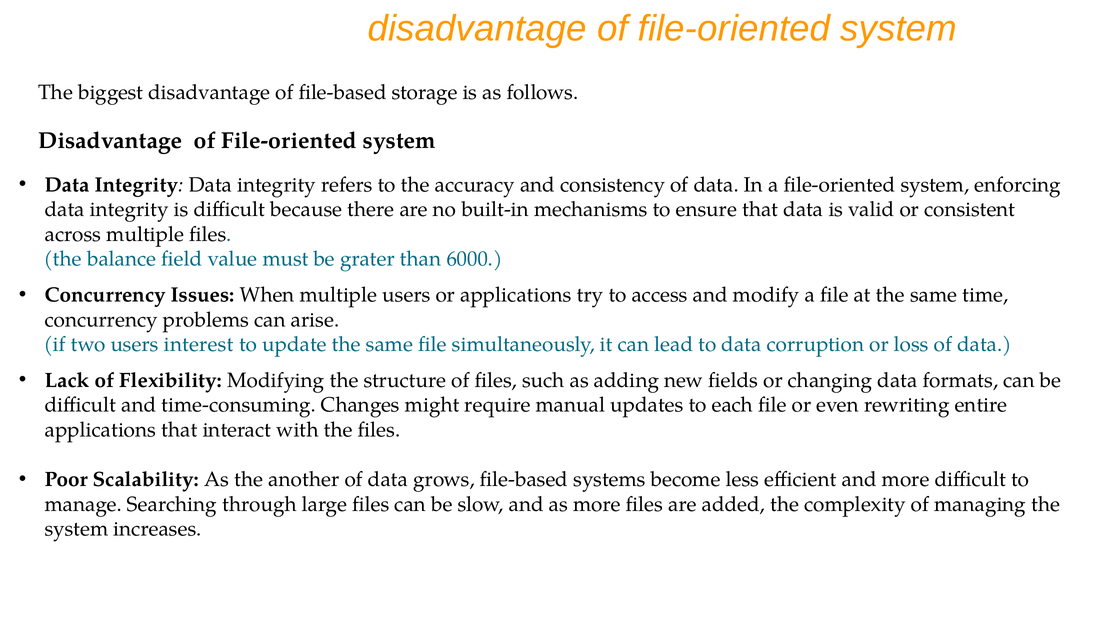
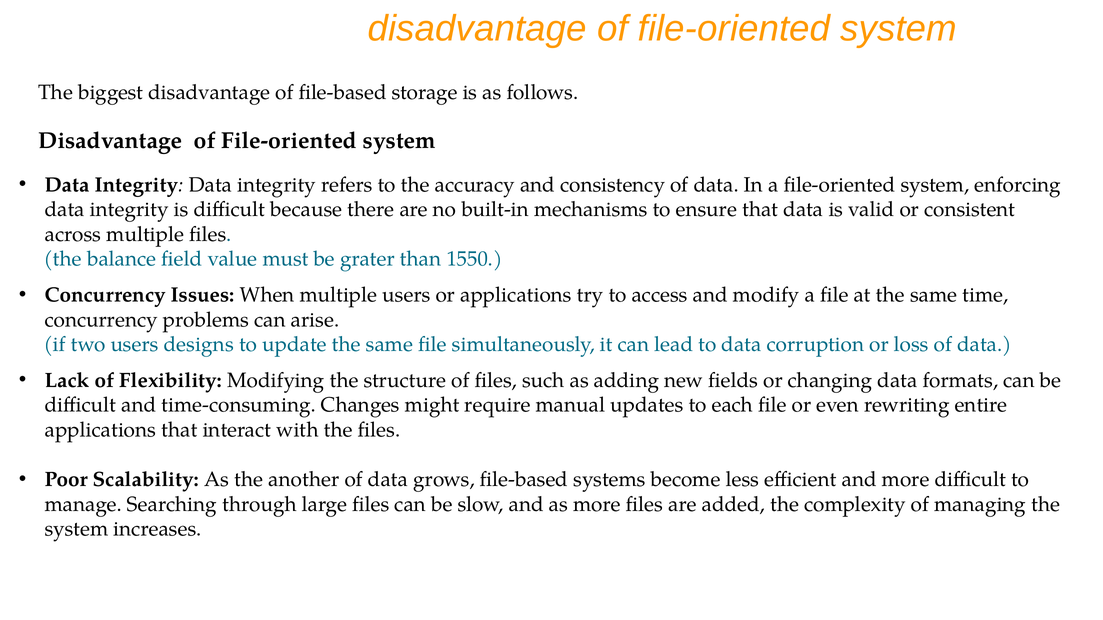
6000: 6000 -> 1550
interest: interest -> designs
